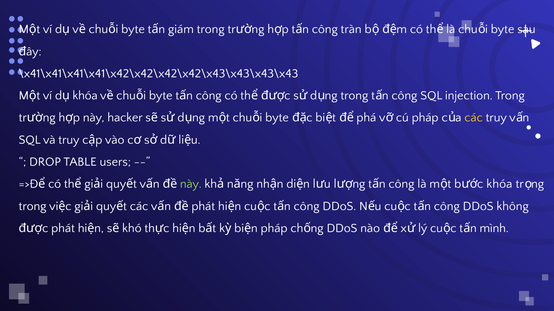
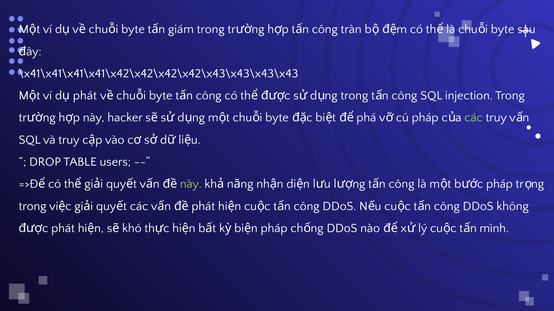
khóa at (85, 96): khóa -> phát
các at (474, 118) colour: yellow -> light green
khóa at (499, 184): khóa -> pháp
